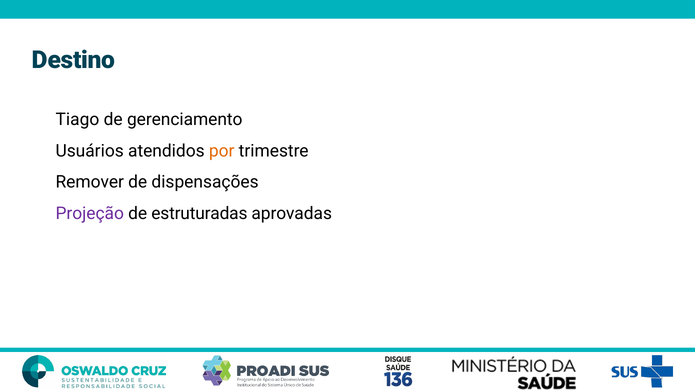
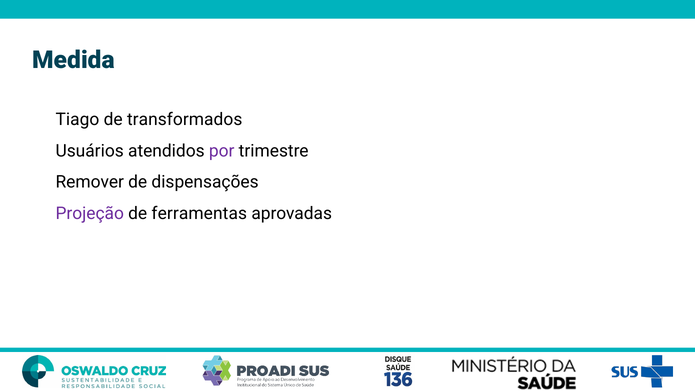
Destino: Destino -> Medida
gerenciamento: gerenciamento -> transformados
por colour: orange -> purple
estruturadas: estruturadas -> ferramentas
